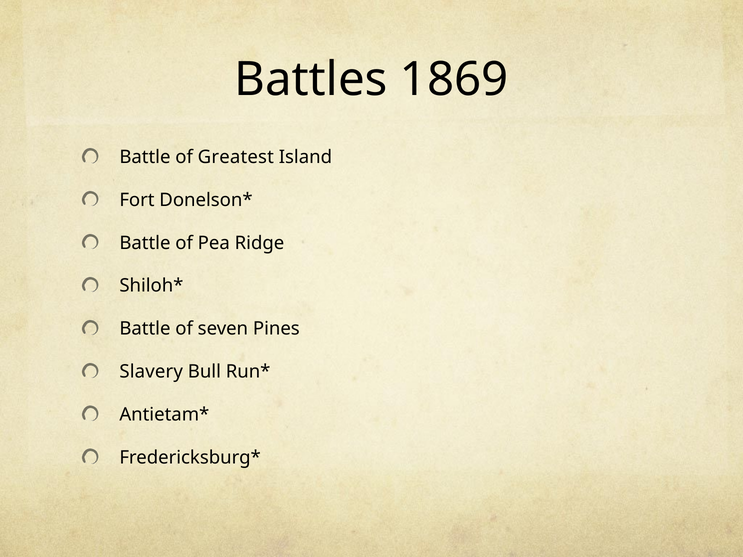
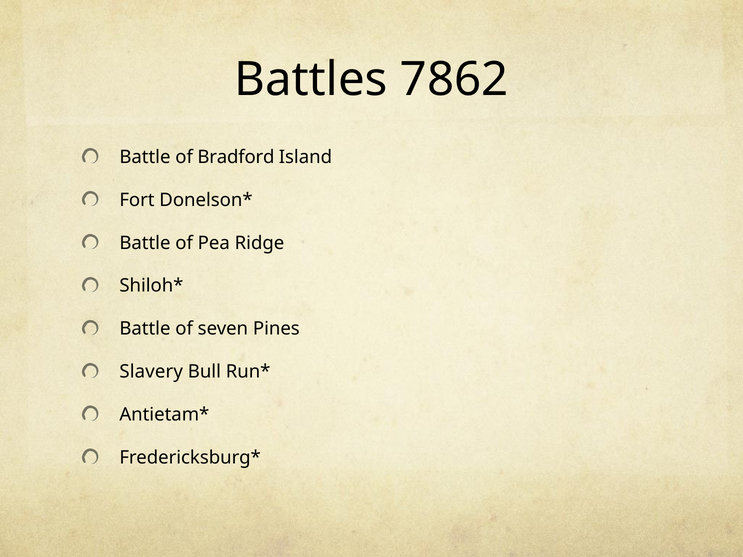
1869: 1869 -> 7862
Greatest: Greatest -> Bradford
